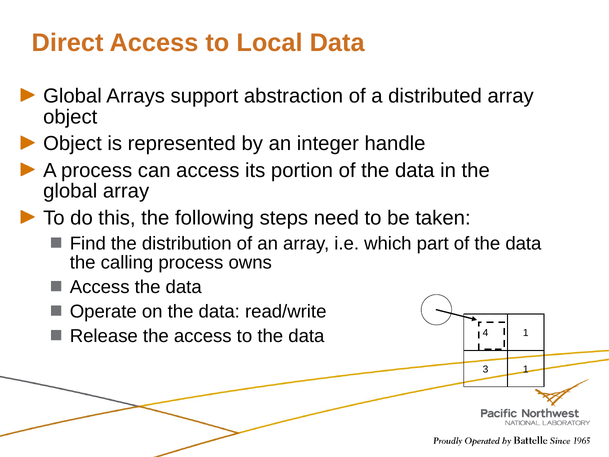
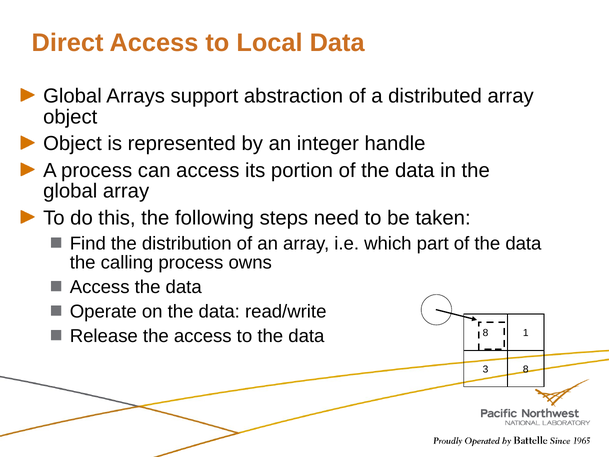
data 4: 4 -> 8
3 1: 1 -> 8
